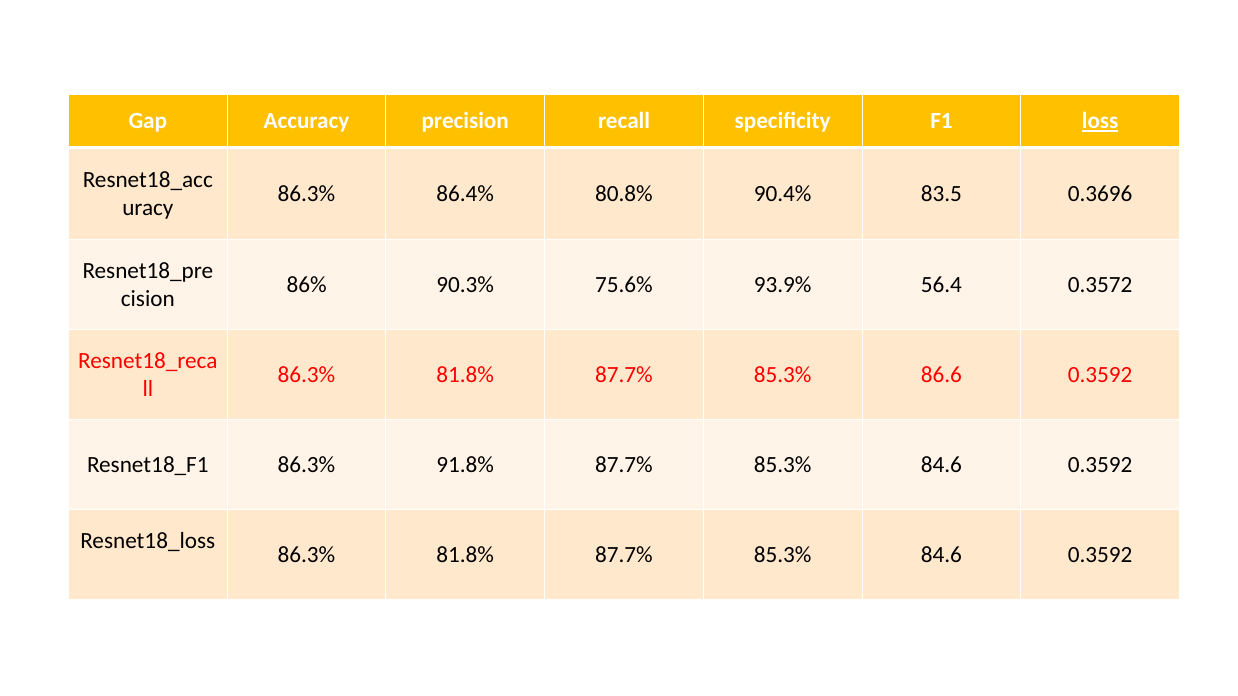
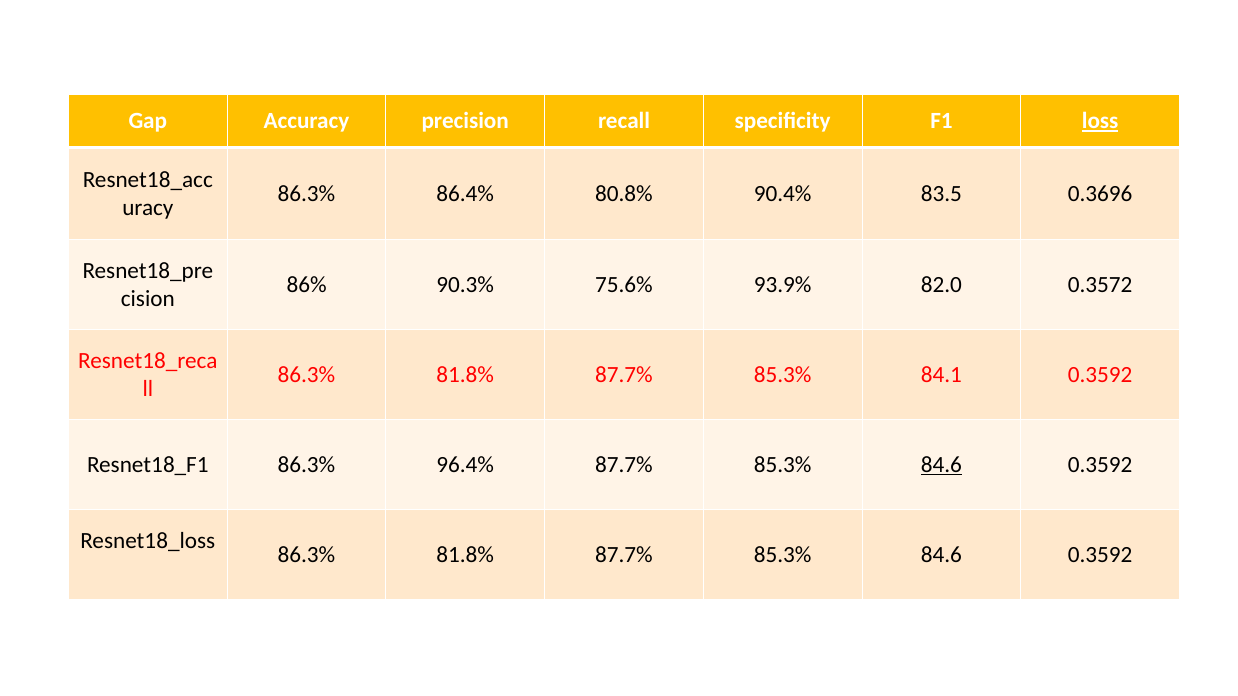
56.4: 56.4 -> 82.0
86.6: 86.6 -> 84.1
91.8%: 91.8% -> 96.4%
84.6 at (941, 465) underline: none -> present
